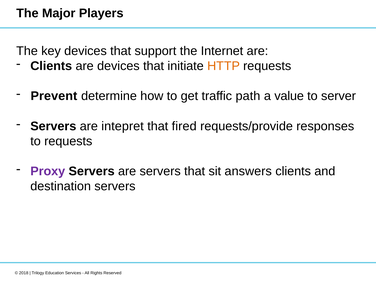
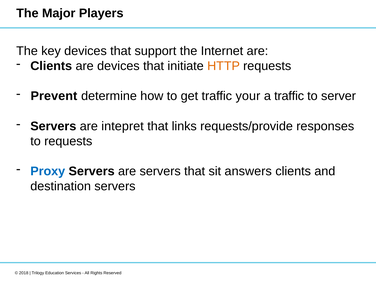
path: path -> your
a value: value -> traffic
fired: fired -> links
Proxy colour: purple -> blue
